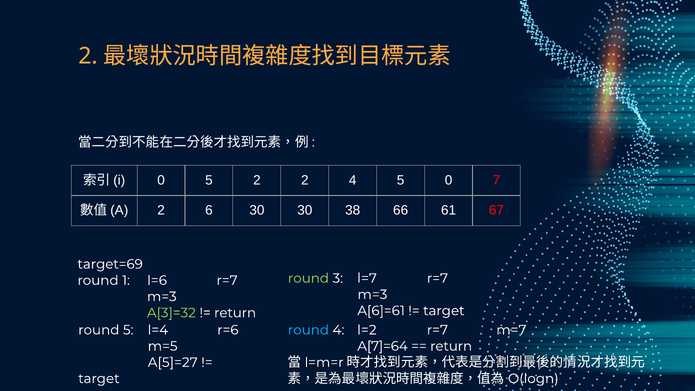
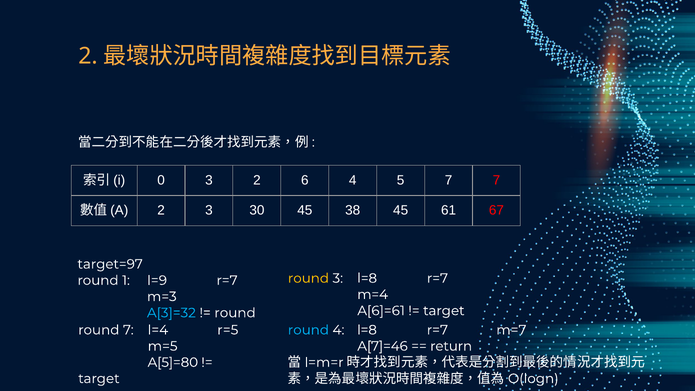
0 5: 5 -> 3
2 2: 2 -> 6
5 0: 0 -> 7
2 6: 6 -> 3
30 30: 30 -> 45
38 66: 66 -> 45
target=69: target=69 -> target=97
round at (308, 278) colour: light green -> yellow
3 l=7: l=7 -> l=8
l=6: l=6 -> l=9
m=3 at (372, 294): m=3 -> m=4
A[3]=32 colour: light green -> light blue
return at (235, 313): return -> round
round 5: 5 -> 7
r=6: r=6 -> r=5
4 l=2: l=2 -> l=8
A[7]=64: A[7]=64 -> A[7]=46
A[5]=27: A[5]=27 -> A[5]=80
